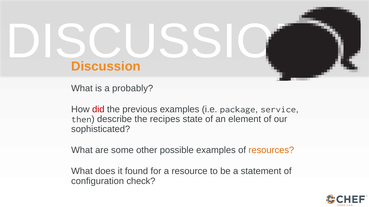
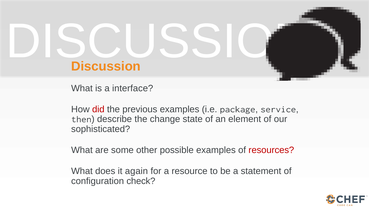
probably: probably -> interface
recipes: recipes -> change
resources colour: orange -> red
found: found -> again
